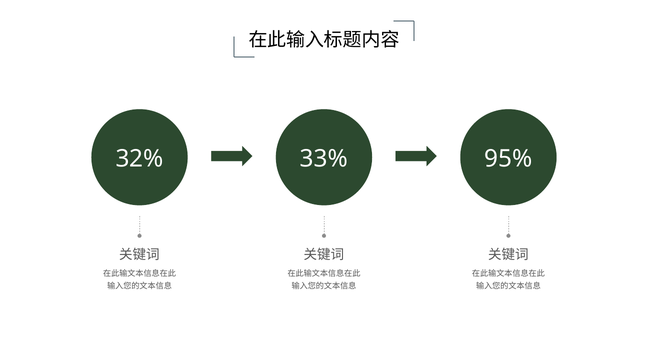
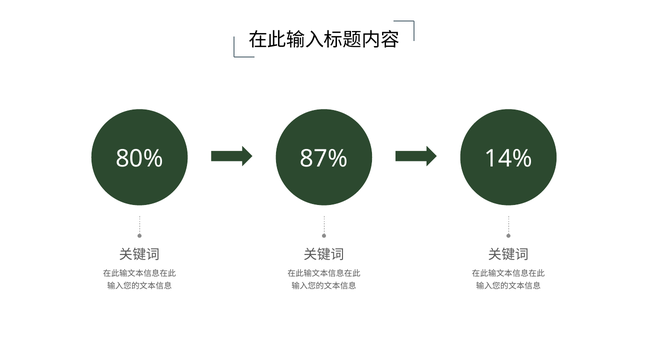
32%: 32% -> 80%
33%: 33% -> 87%
95%: 95% -> 14%
